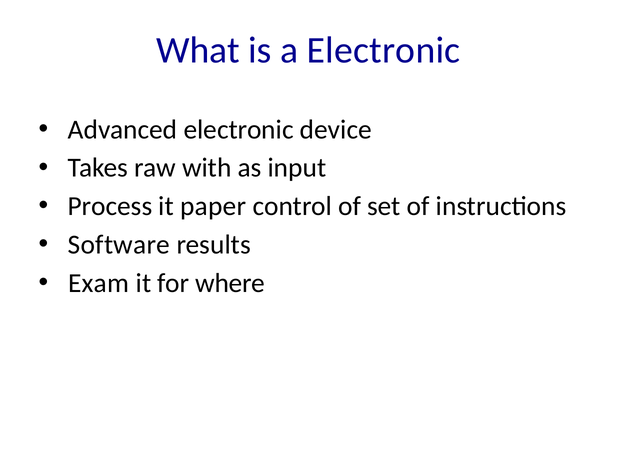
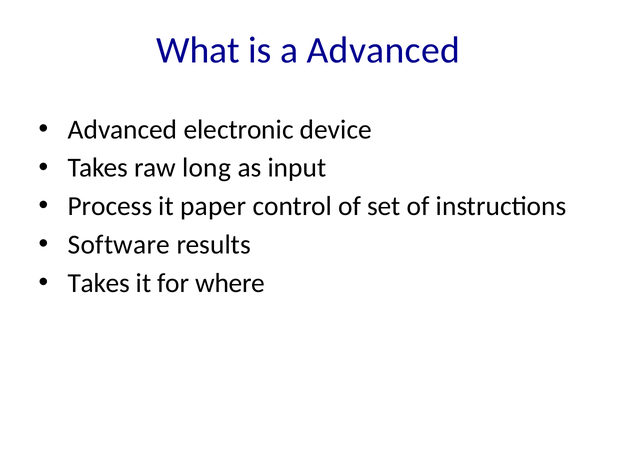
a Electronic: Electronic -> Advanced
with: with -> long
Exam at (99, 283): Exam -> Takes
